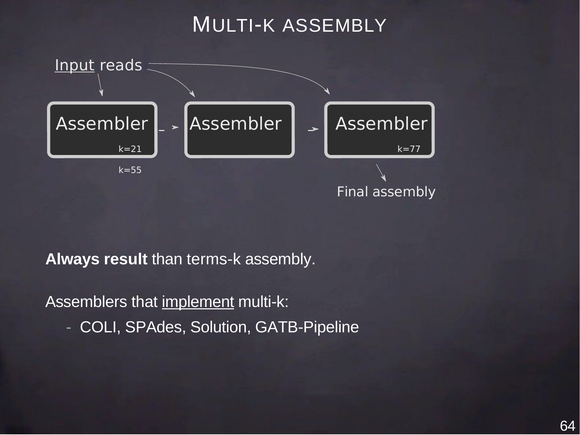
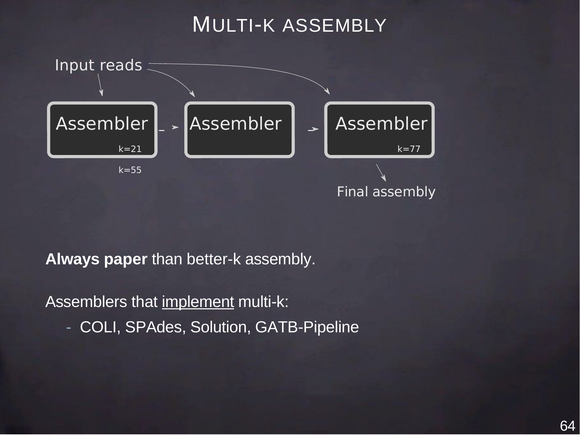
Input underline: present -> none
result: result -> paper
terms-k: terms-k -> better-k
